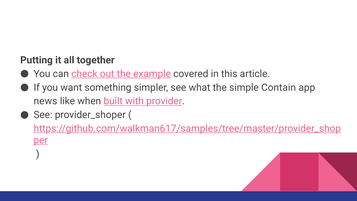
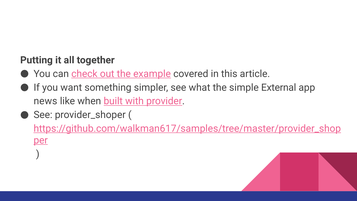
Contain: Contain -> External
